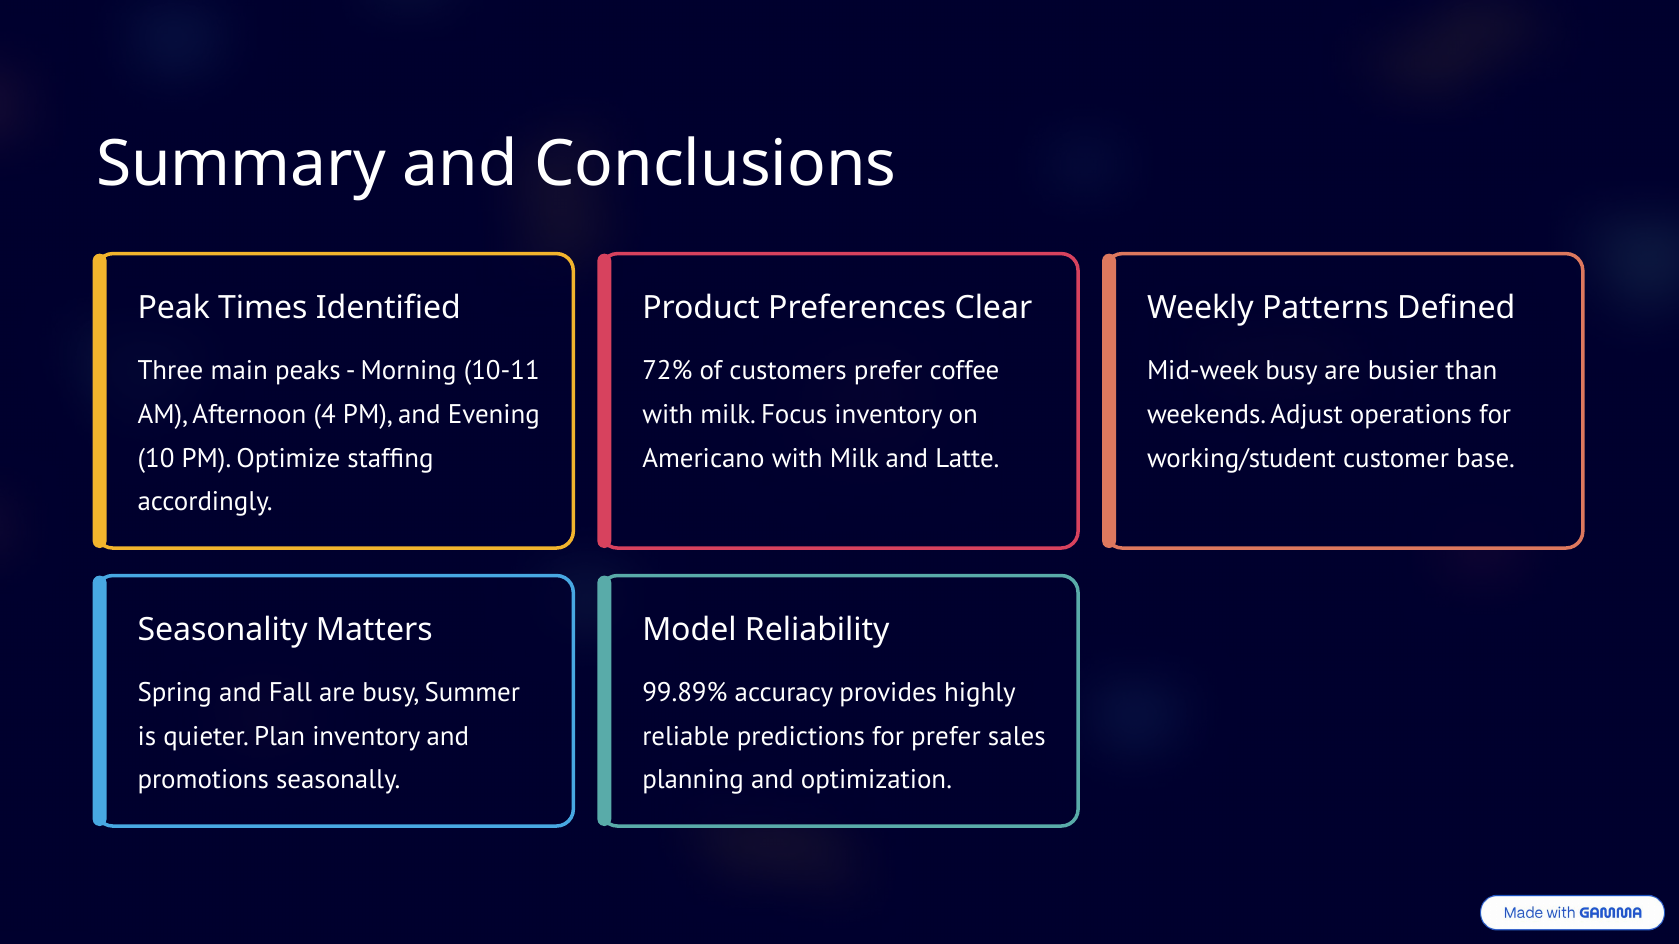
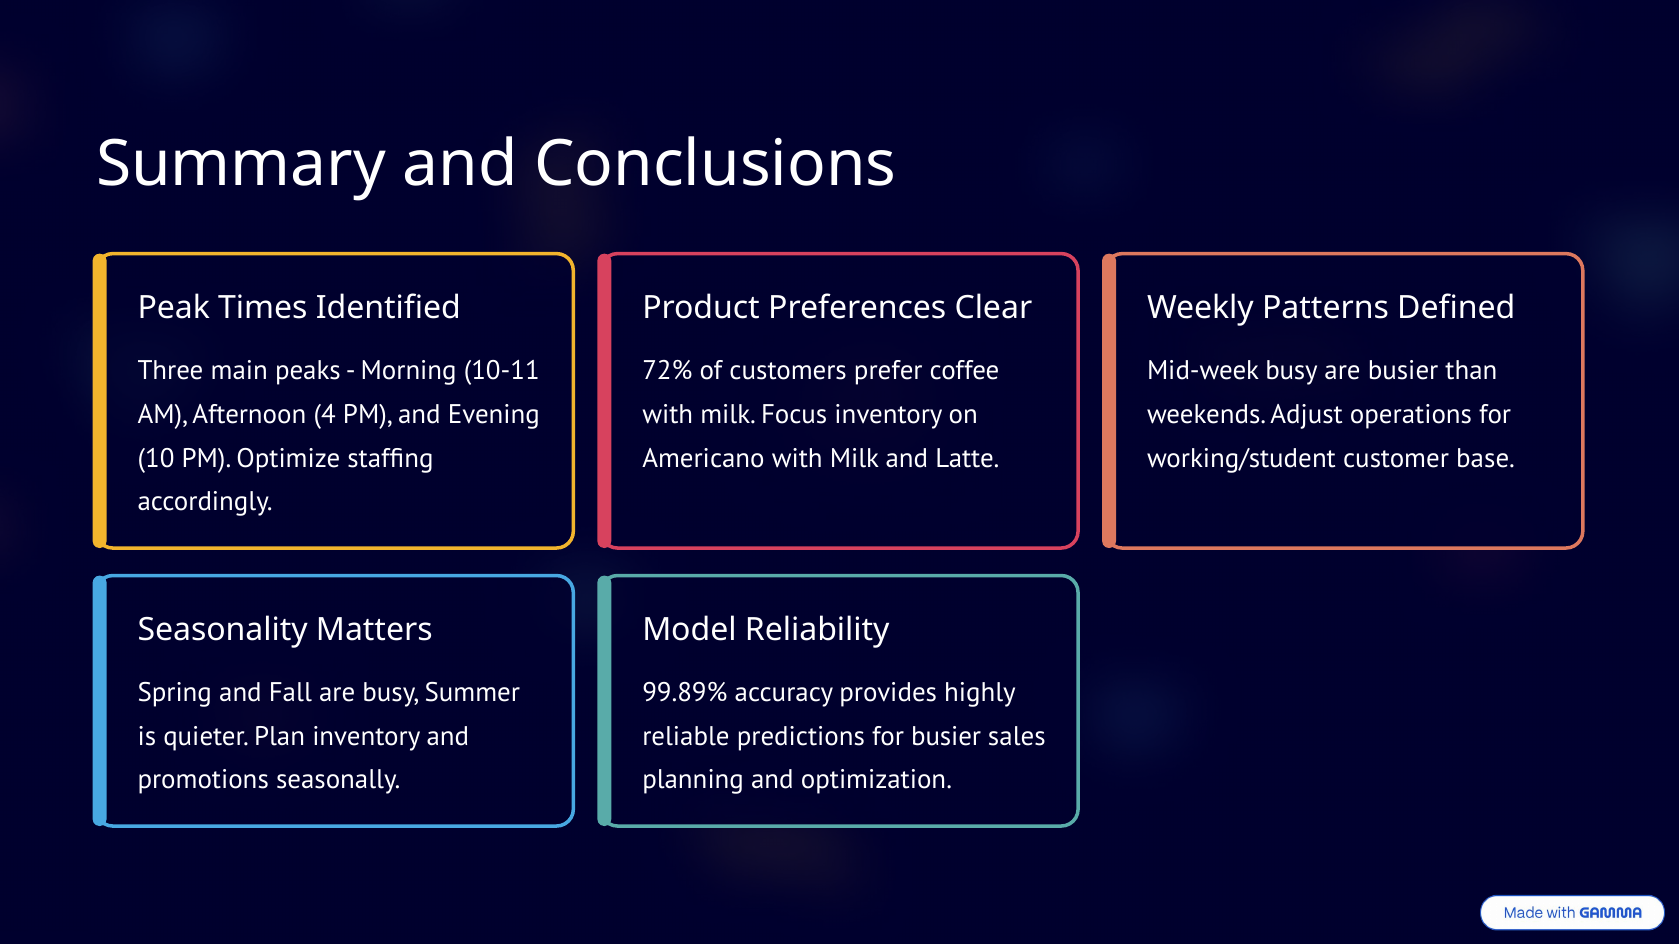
for prefer: prefer -> busier
